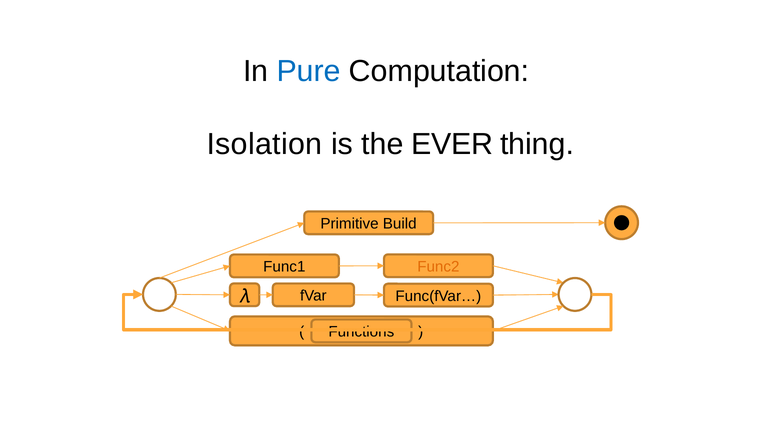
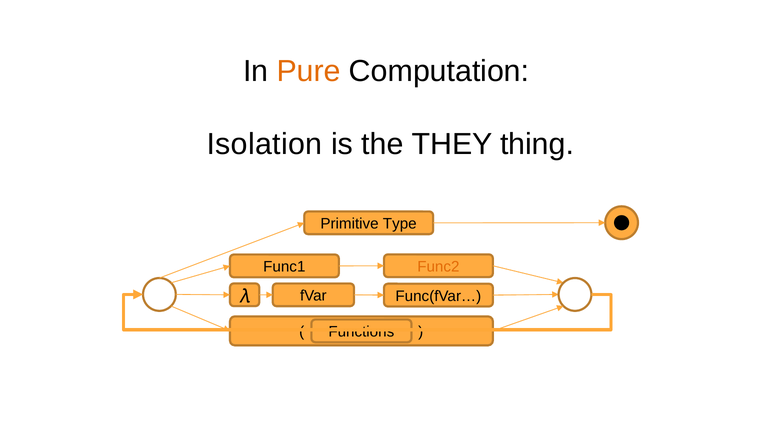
Pure colour: blue -> orange
EVER: EVER -> THEY
Build: Build -> Type
